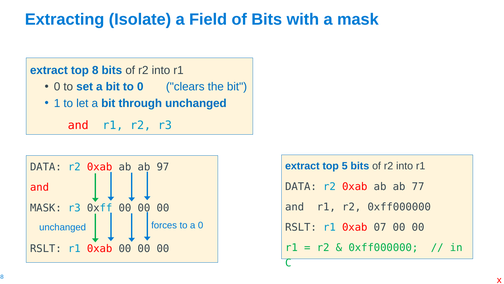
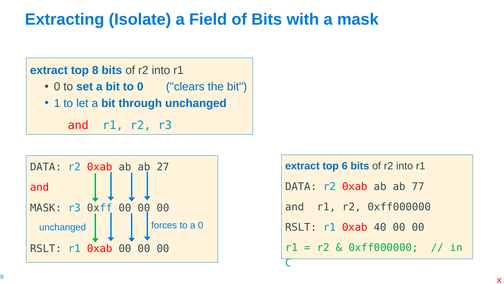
5: 5 -> 6
97: 97 -> 27
07: 07 -> 40
